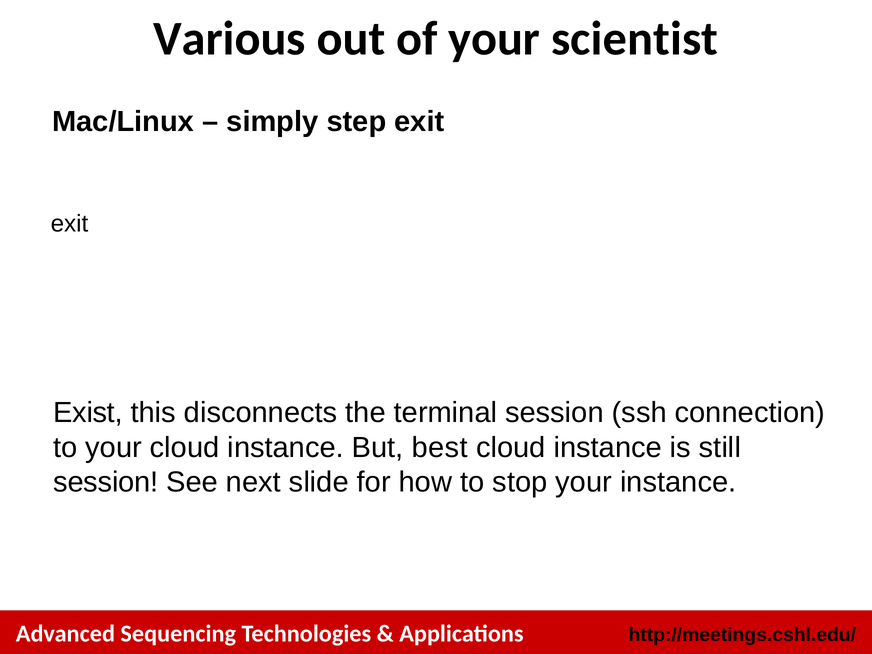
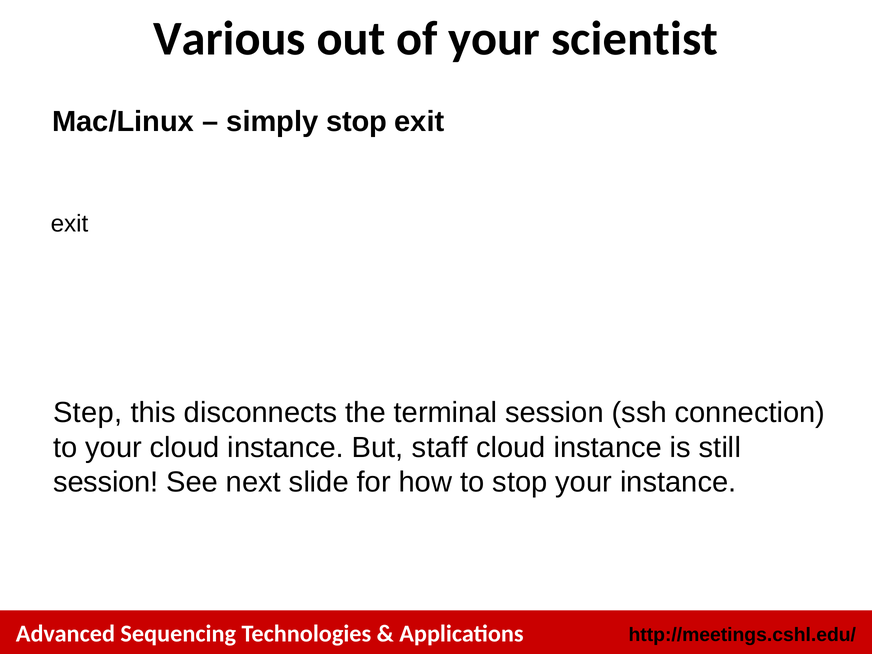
simply step: step -> stop
Exist: Exist -> Step
best: best -> staff
